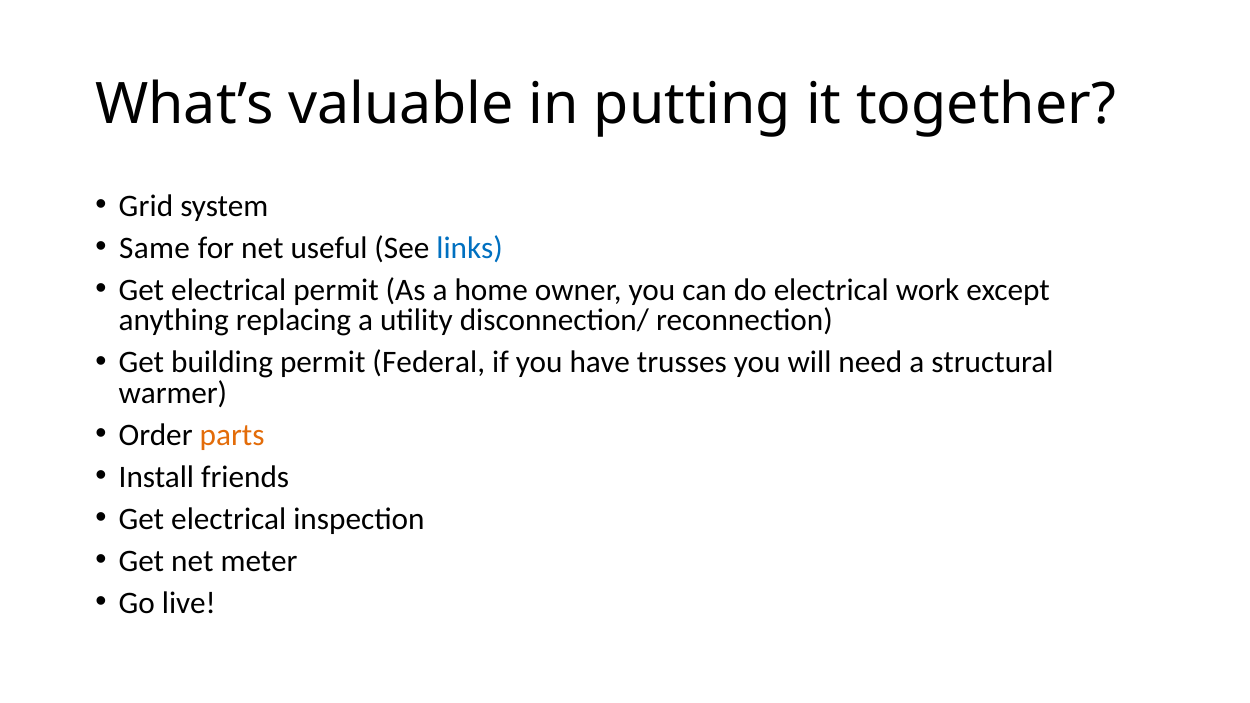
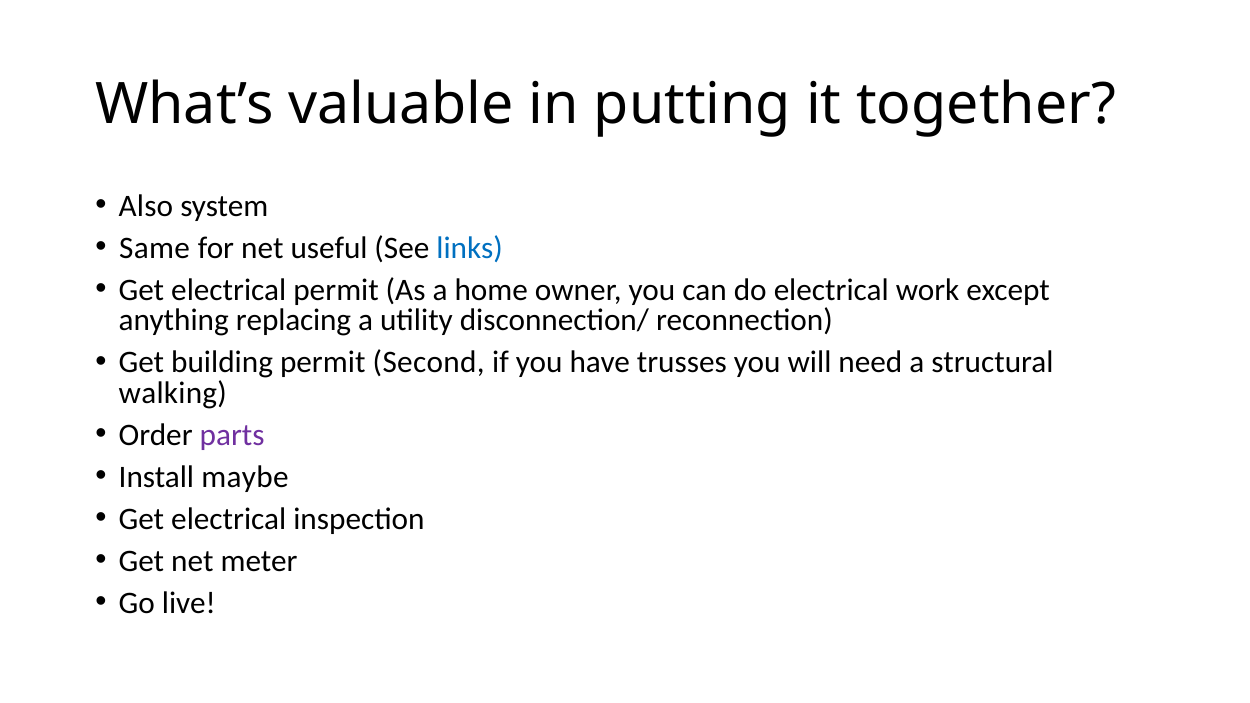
Grid: Grid -> Also
Federal: Federal -> Second
warmer: warmer -> walking
parts colour: orange -> purple
friends: friends -> maybe
